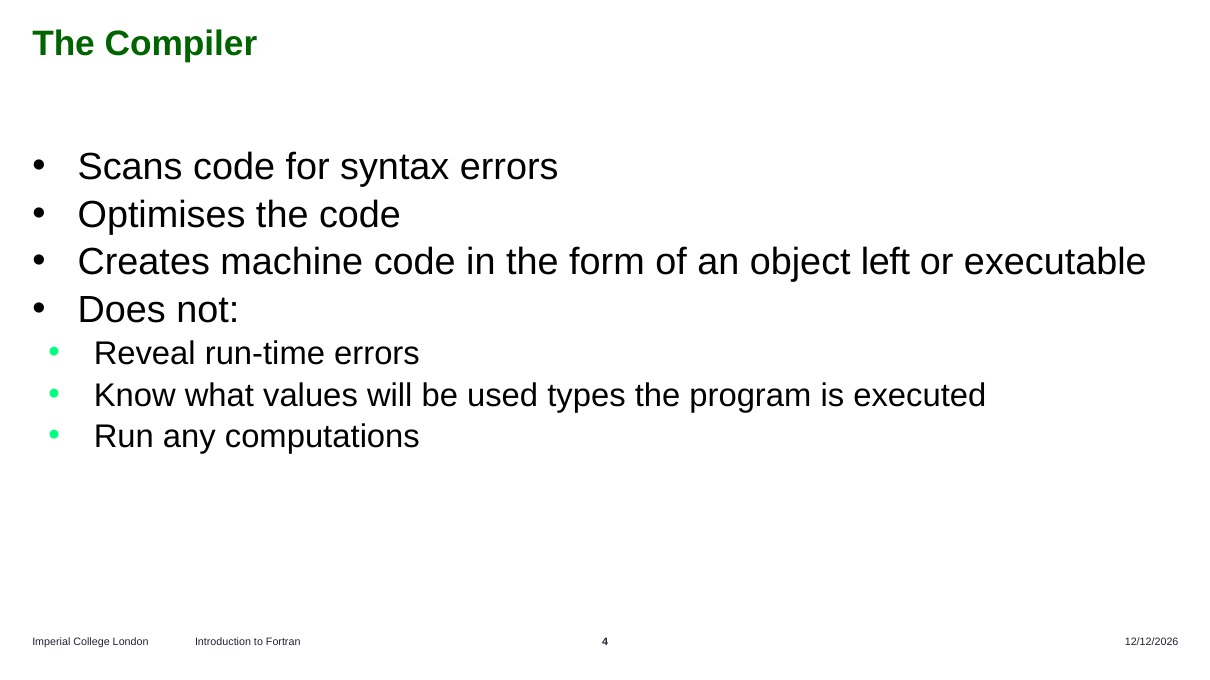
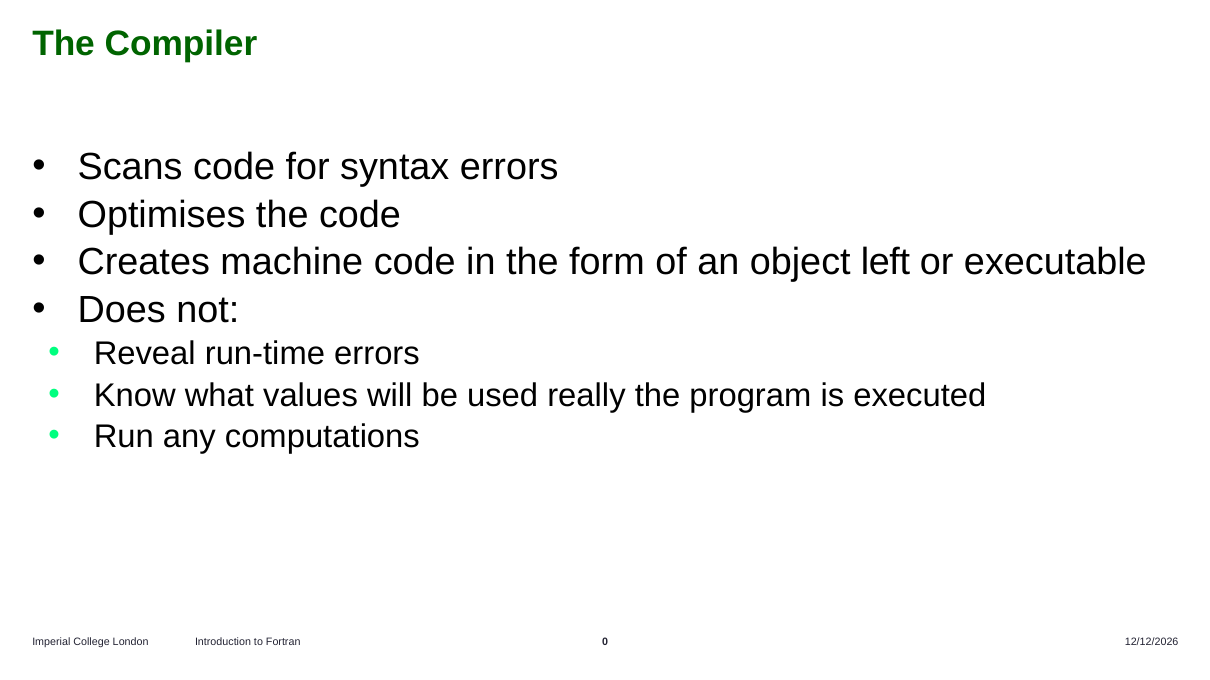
types: types -> really
4: 4 -> 0
